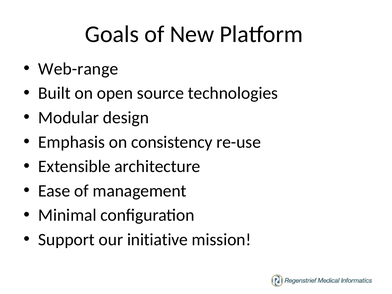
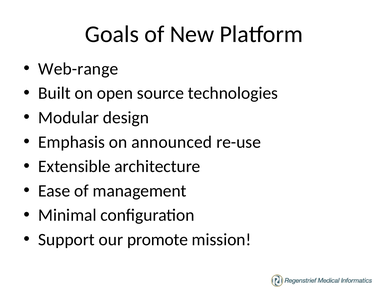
consistency: consistency -> announced
initiative: initiative -> promote
